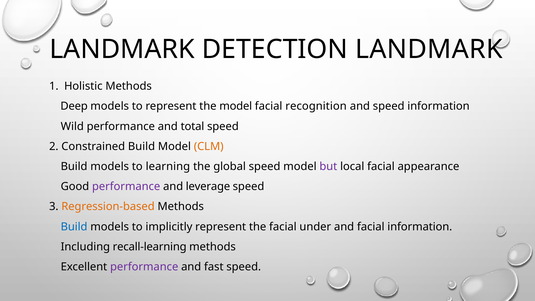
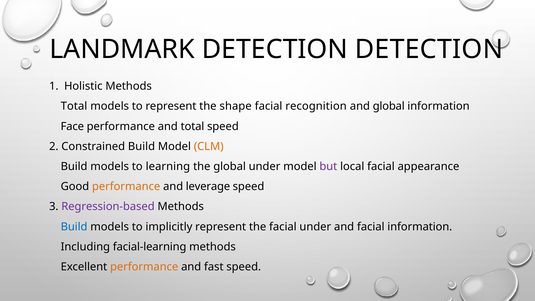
DETECTION LANDMARK: LANDMARK -> DETECTION
Deep at (74, 106): Deep -> Total
the model: model -> shape
and speed: speed -> global
Wild: Wild -> Face
global speed: speed -> under
performance at (126, 187) colour: purple -> orange
Regression-based colour: orange -> purple
recall-learning: recall-learning -> facial-learning
performance at (144, 267) colour: purple -> orange
